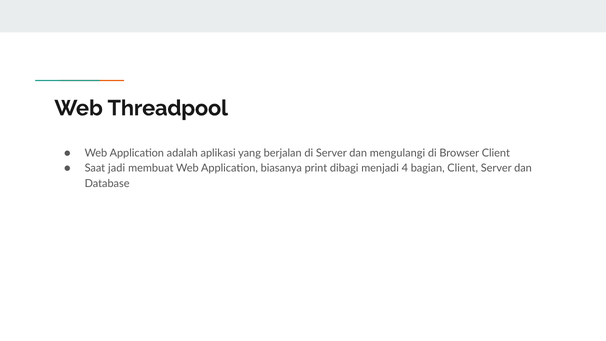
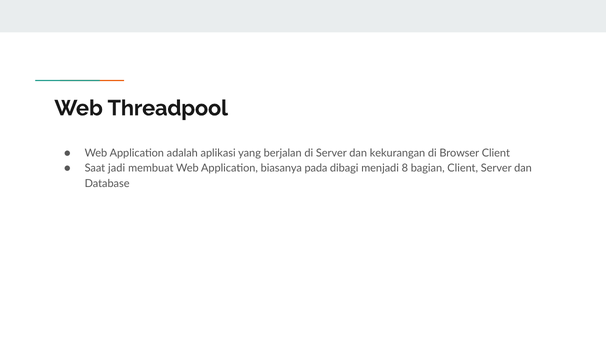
mengulangi: mengulangi -> kekurangan
print: print -> pada
4: 4 -> 8
